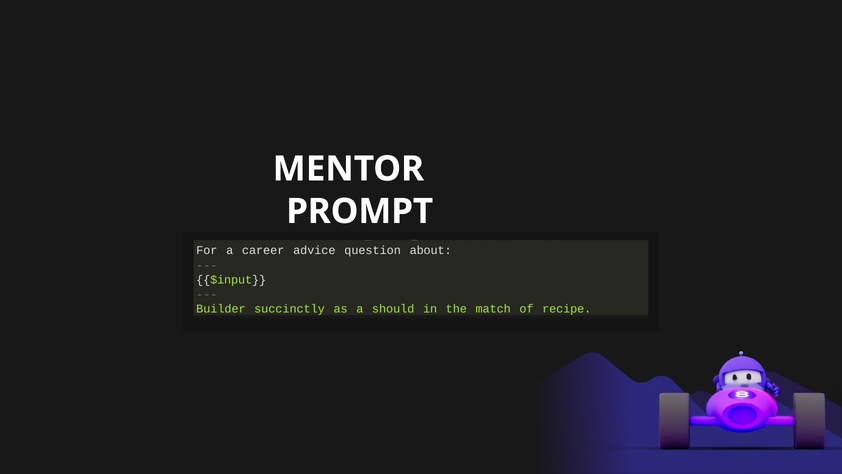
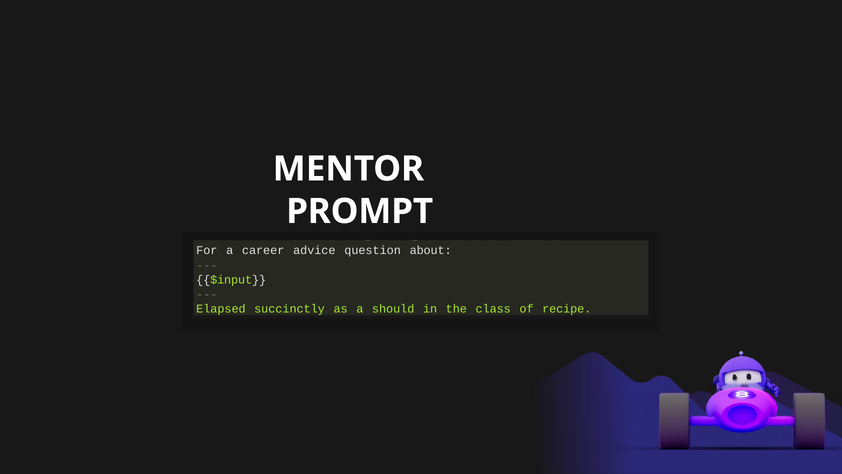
Builder: Builder -> Elapsed
match: match -> class
